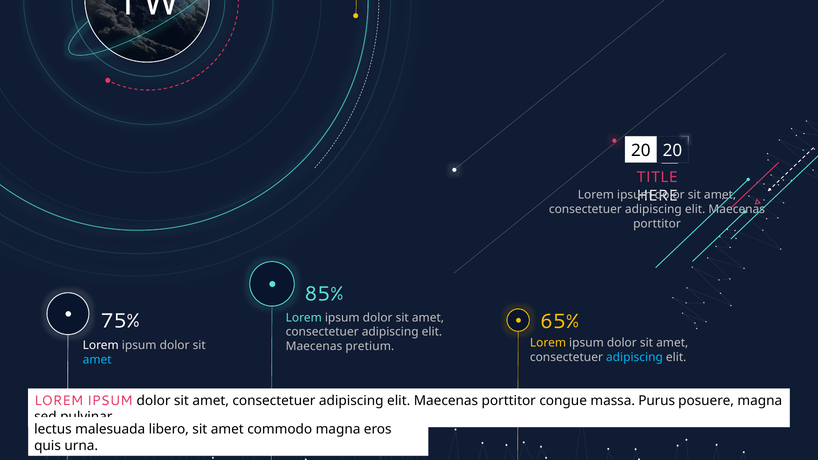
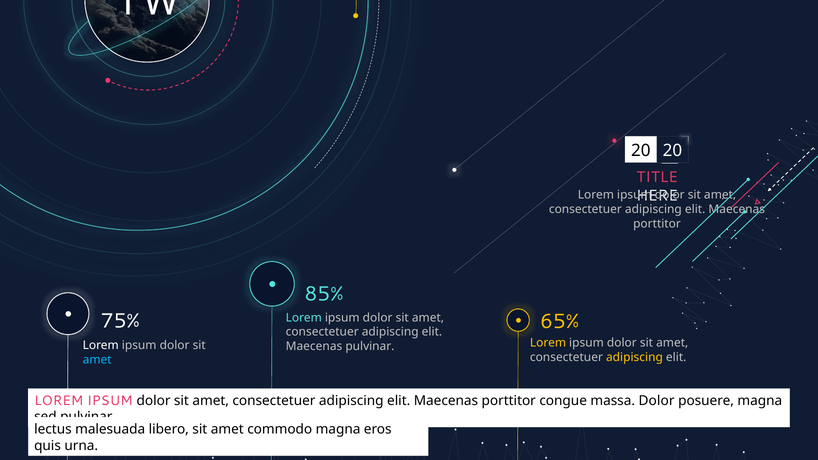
Maecenas pretium: pretium -> pulvinar
adipiscing at (634, 357) colour: light blue -> yellow
massa Purus: Purus -> Dolor
